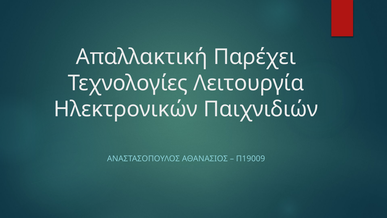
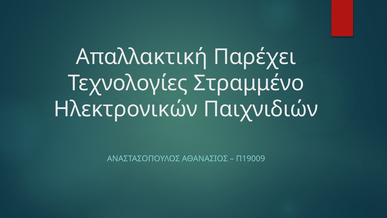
Λειτουργία: Λειτουργία -> Στραμμένο
